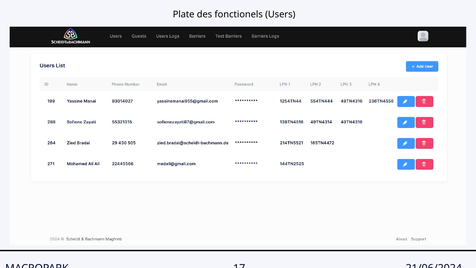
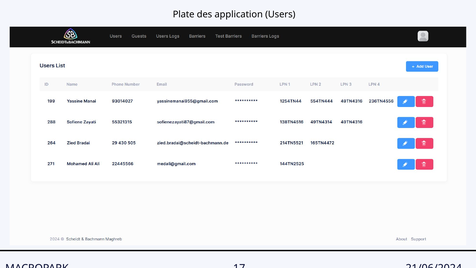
fonctionels: fonctionels -> application
